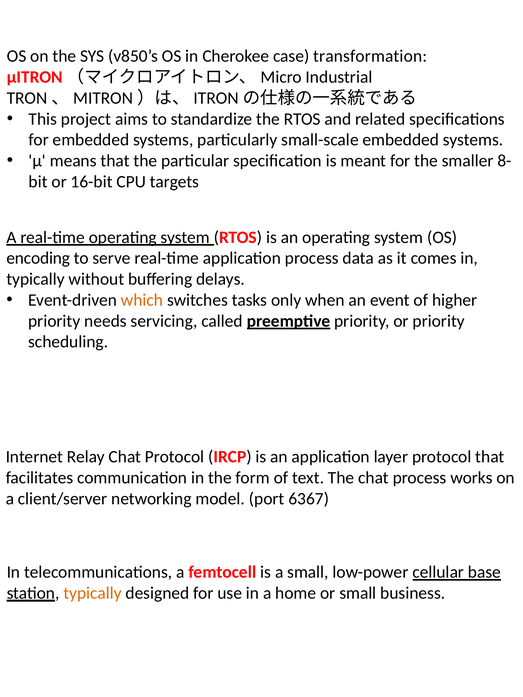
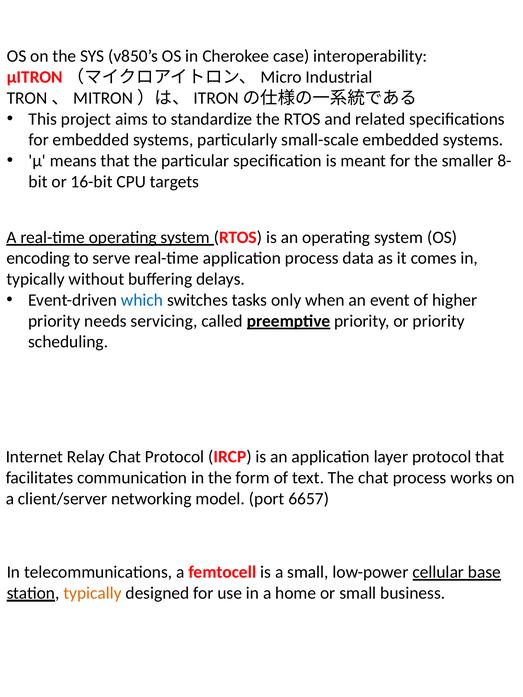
transformation: transformation -> interoperability
which colour: orange -> blue
6367: 6367 -> 6657
